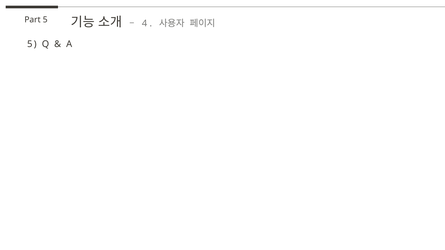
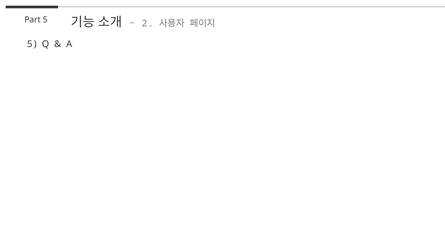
4: 4 -> 2
